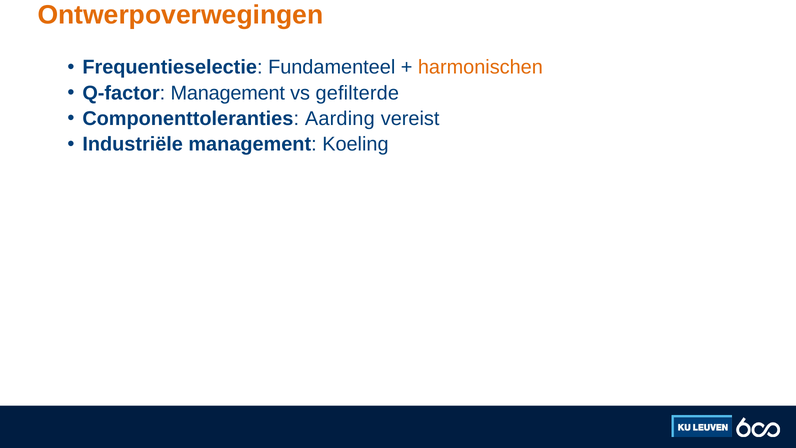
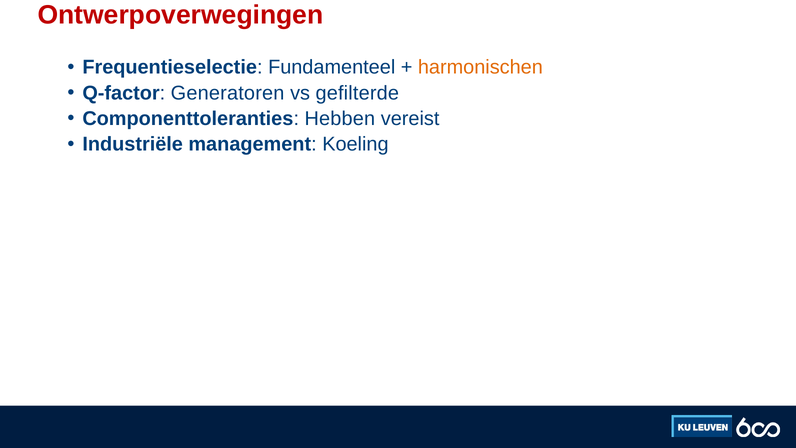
Ontwerpoverwegingen colour: orange -> red
Q-factor Management: Management -> Generatoren
Aarding: Aarding -> Hebben
